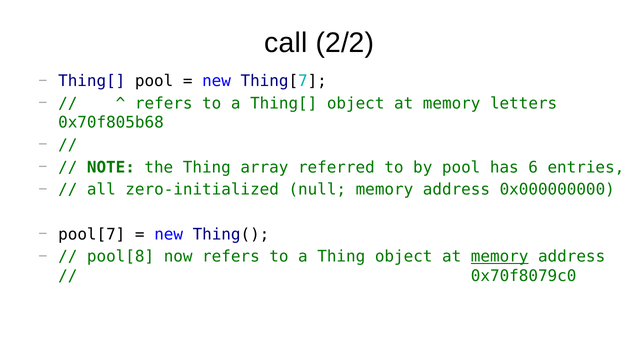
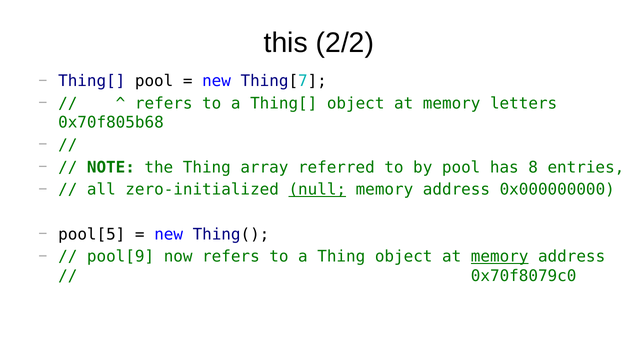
call: call -> this
6: 6 -> 8
null underline: none -> present
pool[7: pool[7 -> pool[5
pool[8: pool[8 -> pool[9
